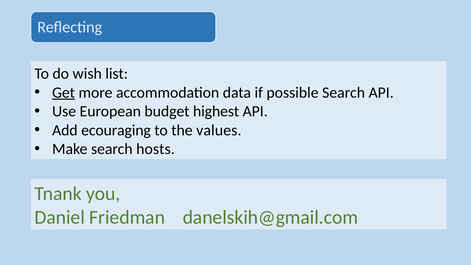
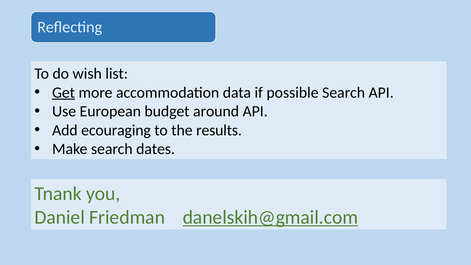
highest: highest -> around
values: values -> results
hosts: hosts -> dates
danelskih@gmail.com underline: none -> present
